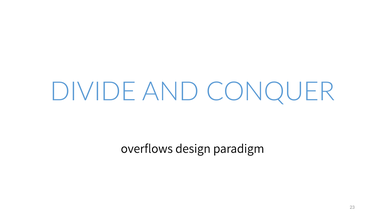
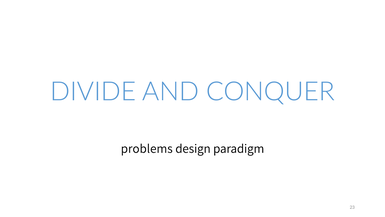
overflows: overflows -> problems
